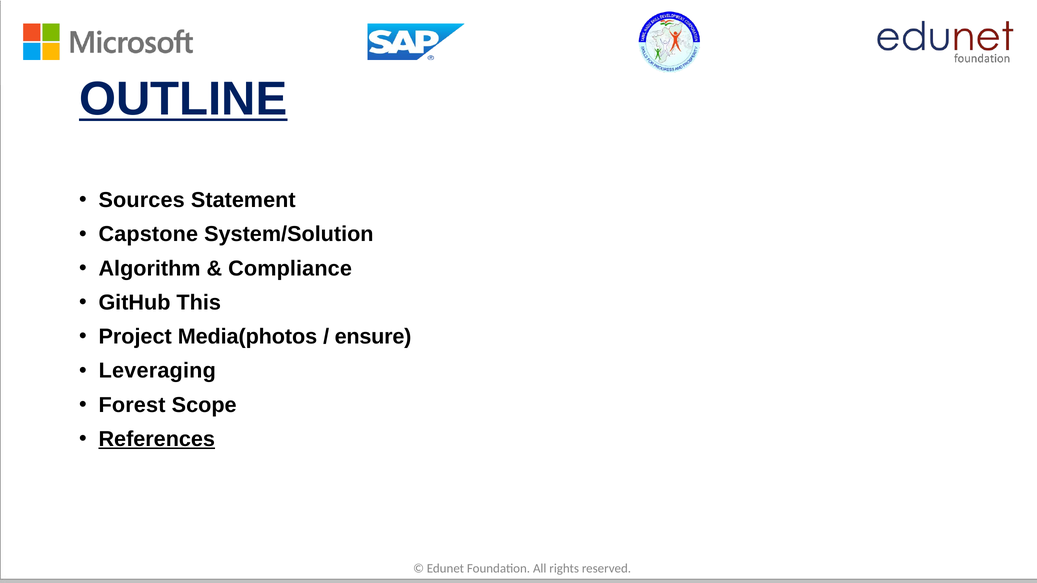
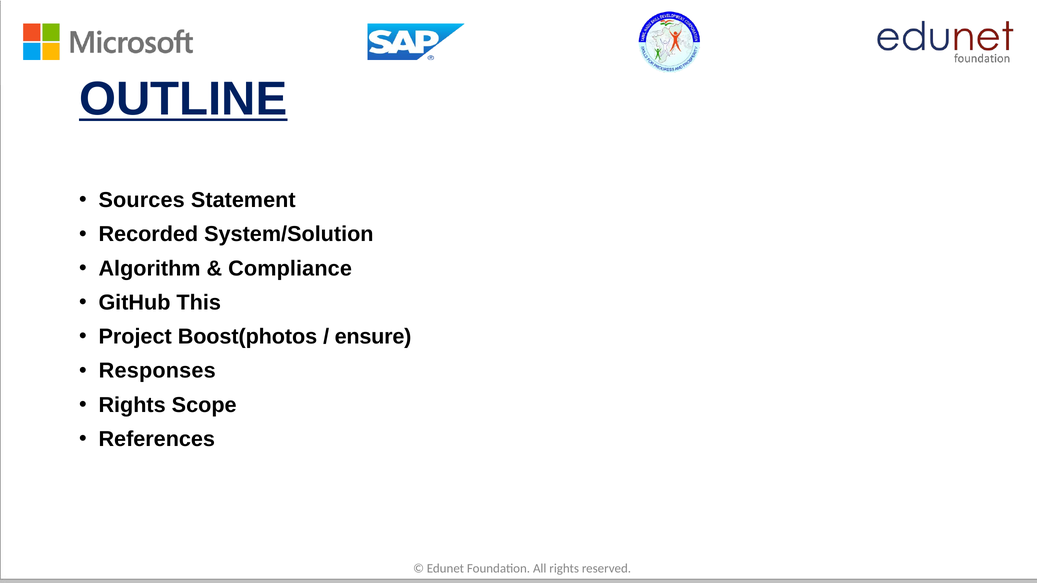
Capstone: Capstone -> Recorded
Media(photos: Media(photos -> Boost(photos
Leveraging: Leveraging -> Responses
Forest at (132, 405): Forest -> Rights
References underline: present -> none
